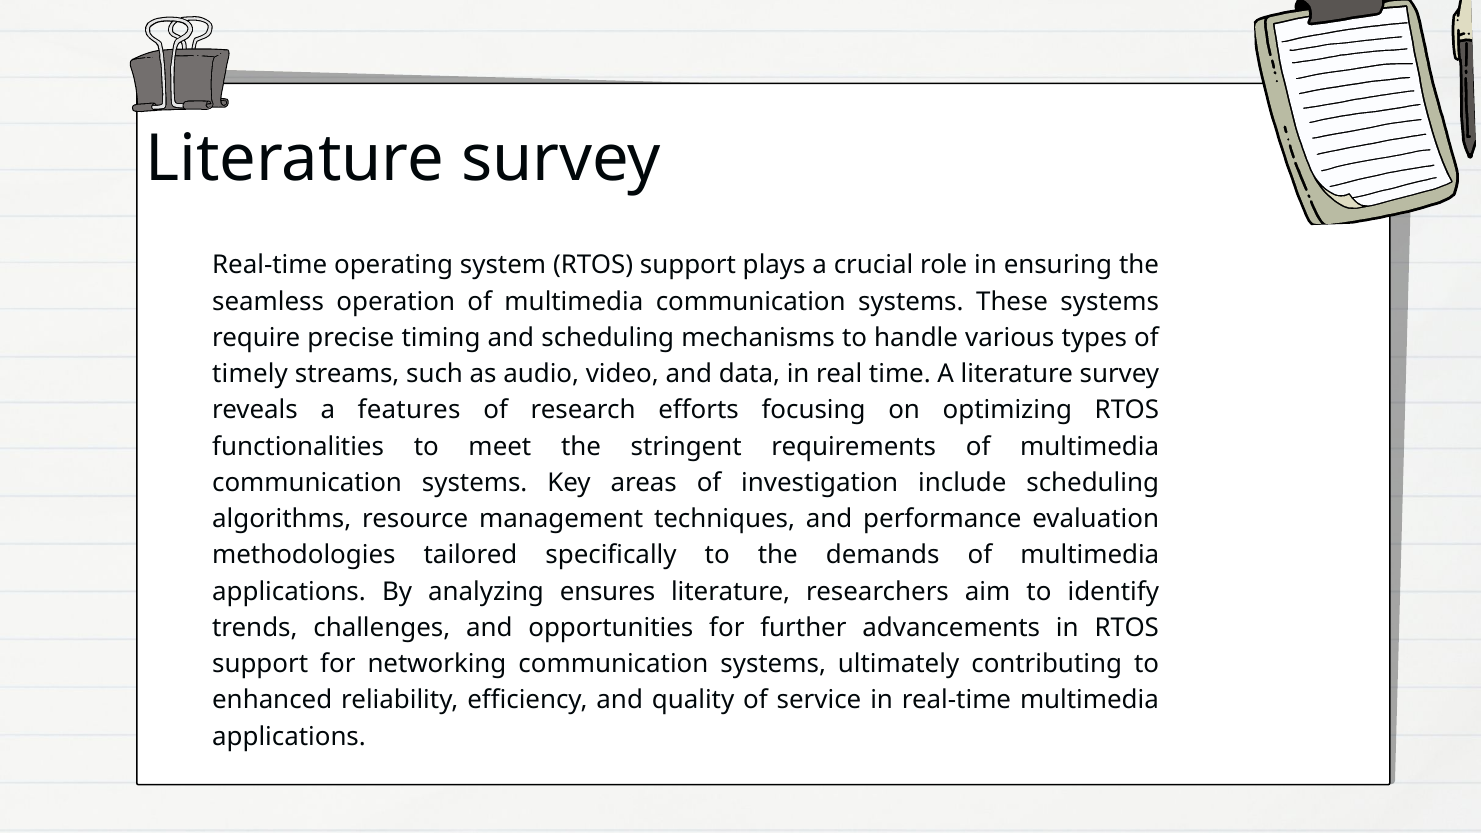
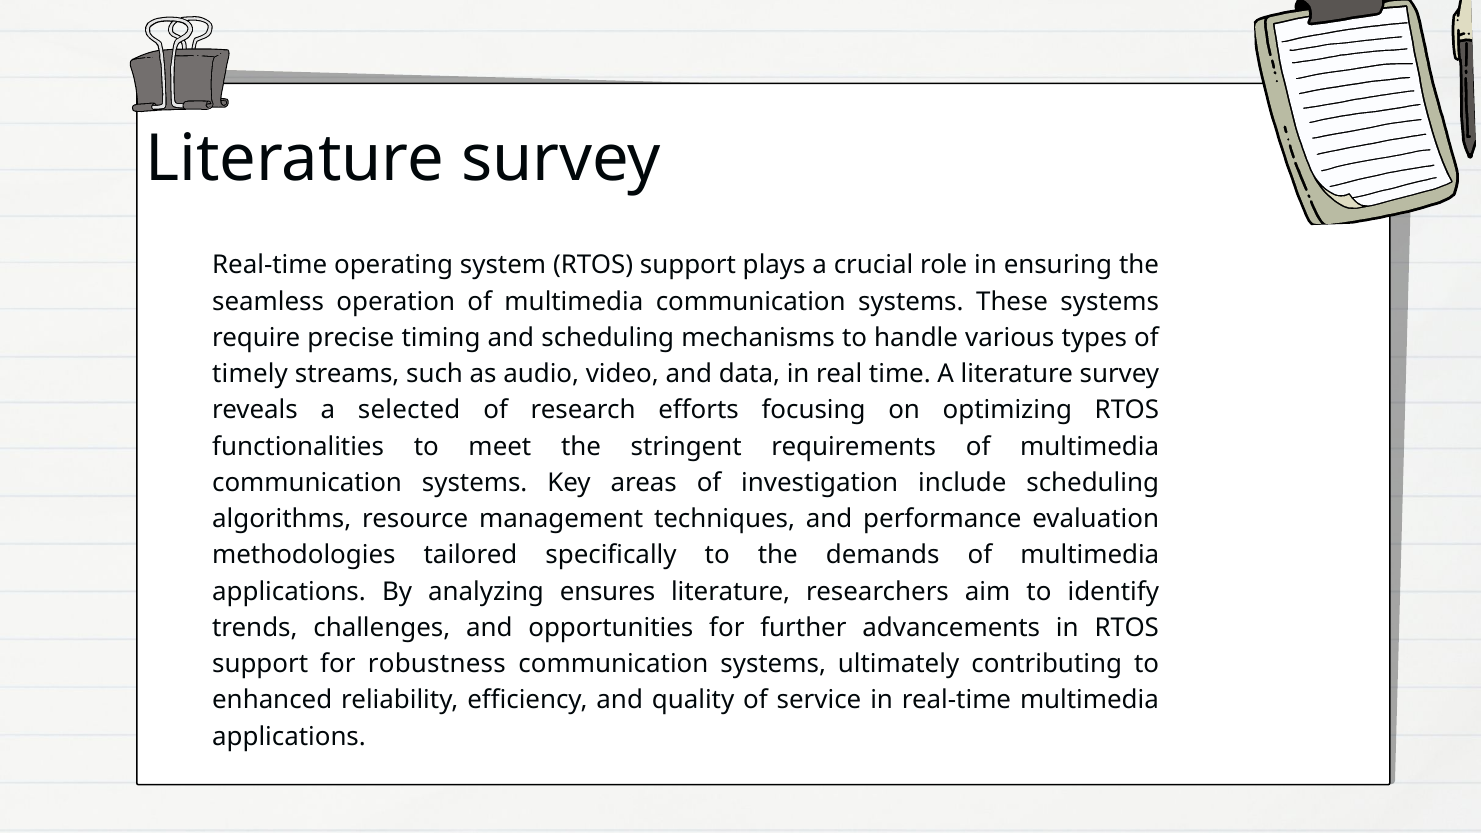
features: features -> selected
networking: networking -> robustness
